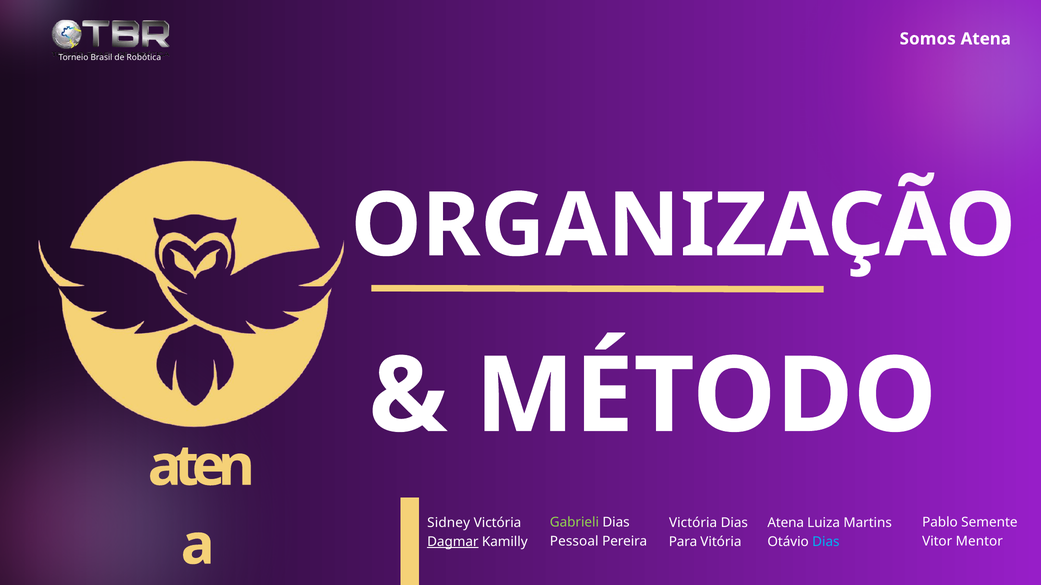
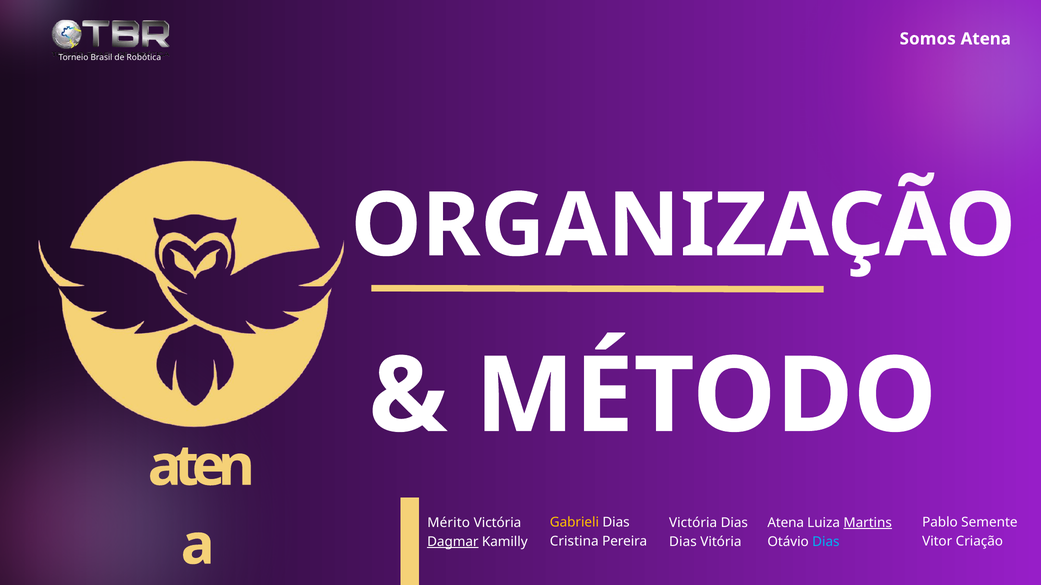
Gabrieli colour: light green -> yellow
Sidney: Sidney -> Mérito
Martins underline: none -> present
Pessoal: Pessoal -> Cristina
Mentor: Mentor -> Criação
Para at (683, 542): Para -> Dias
